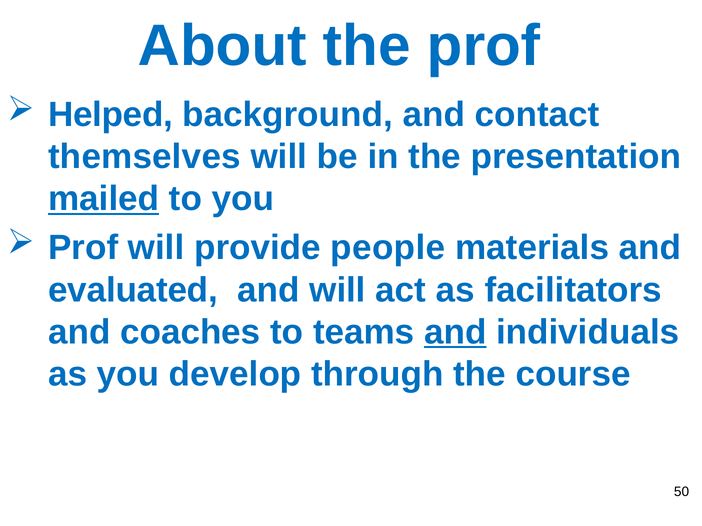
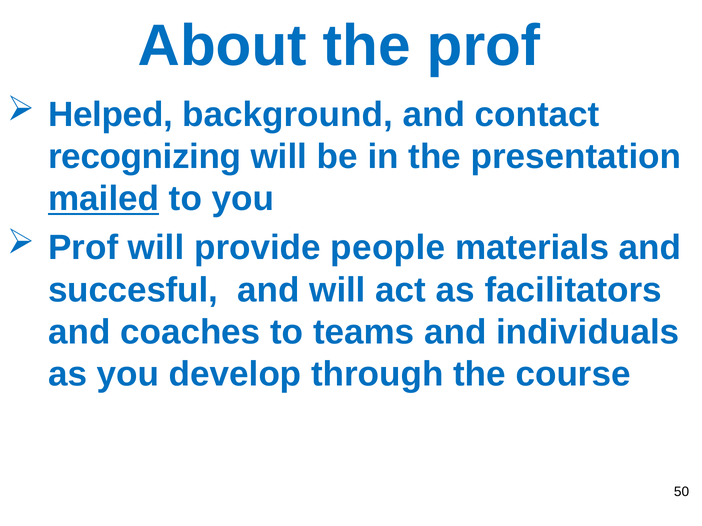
themselves: themselves -> recognizing
evaluated: evaluated -> succesful
and at (455, 332) underline: present -> none
